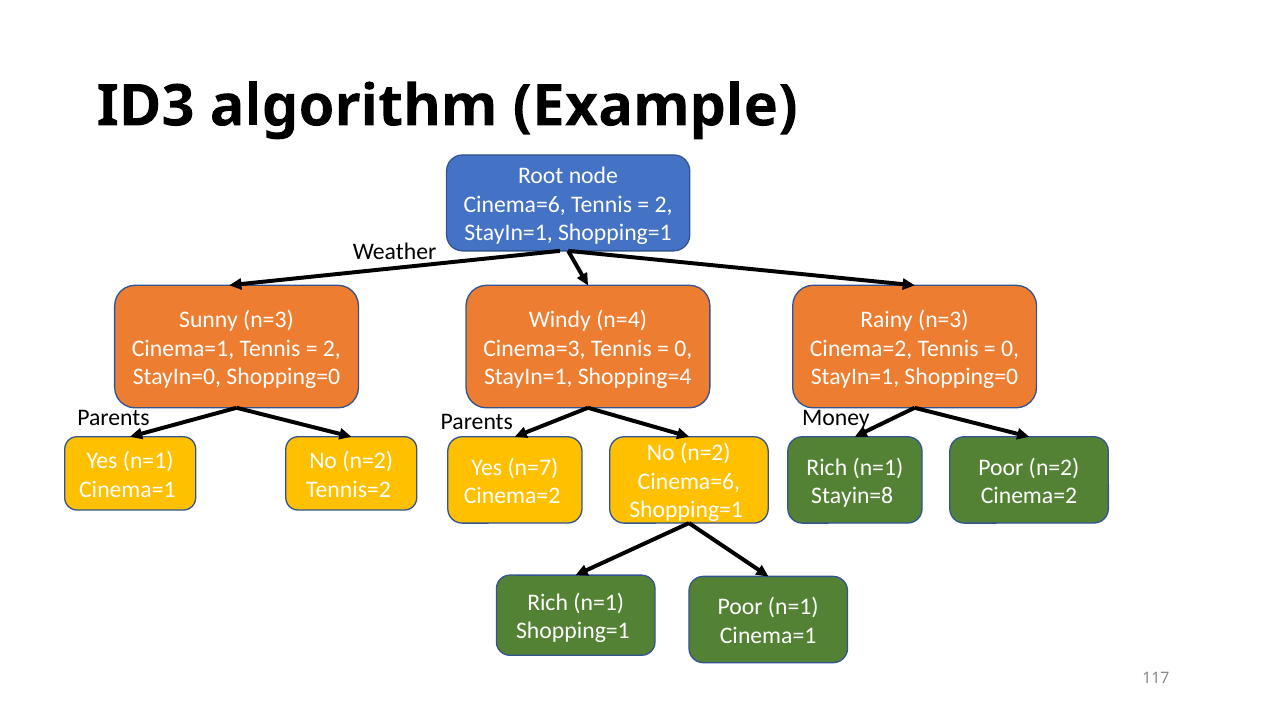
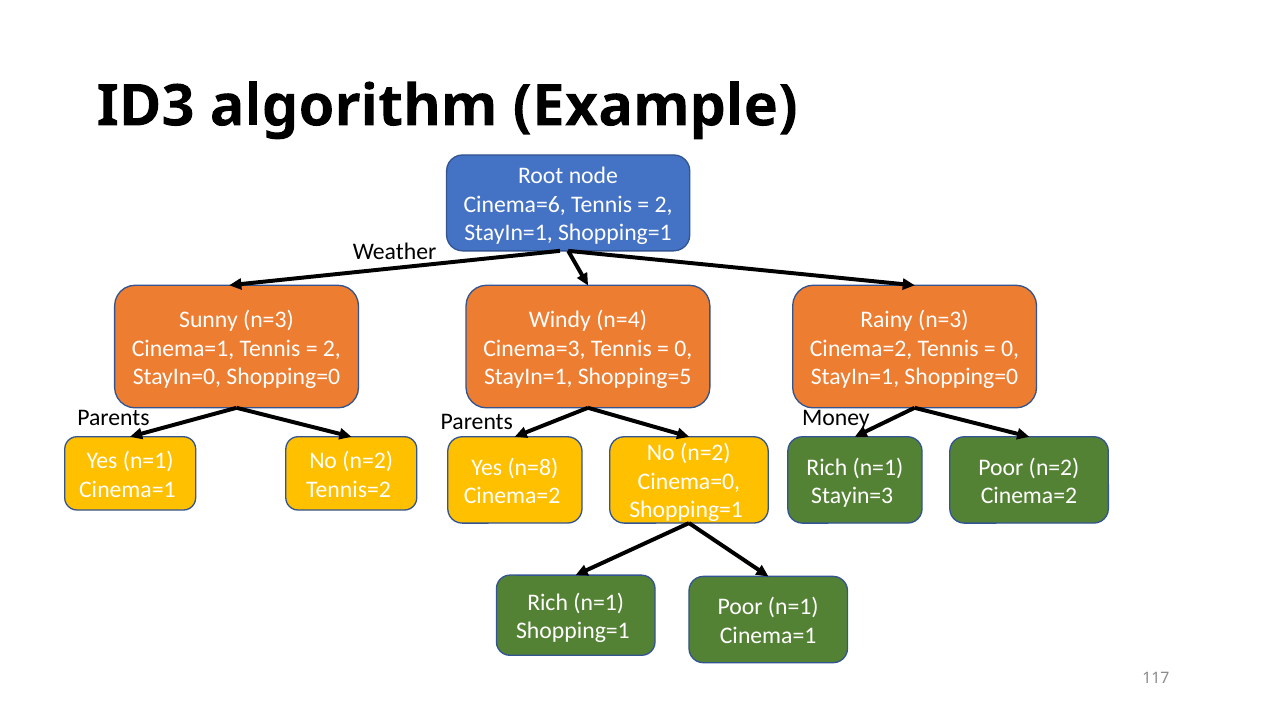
Shopping=4: Shopping=4 -> Shopping=5
n=7: n=7 -> n=8
Cinema=6 at (689, 482): Cinema=6 -> Cinema=0
Stayin=8: Stayin=8 -> Stayin=3
